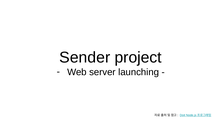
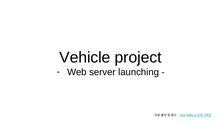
Sender: Sender -> Vehicle
